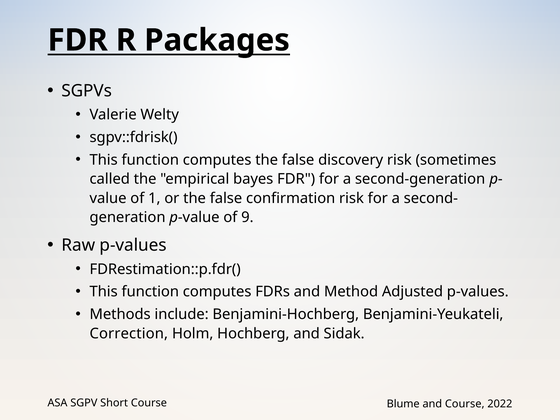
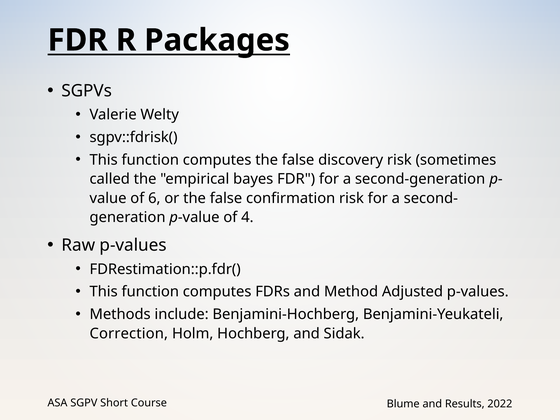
1: 1 -> 6
9: 9 -> 4
and Course: Course -> Results
